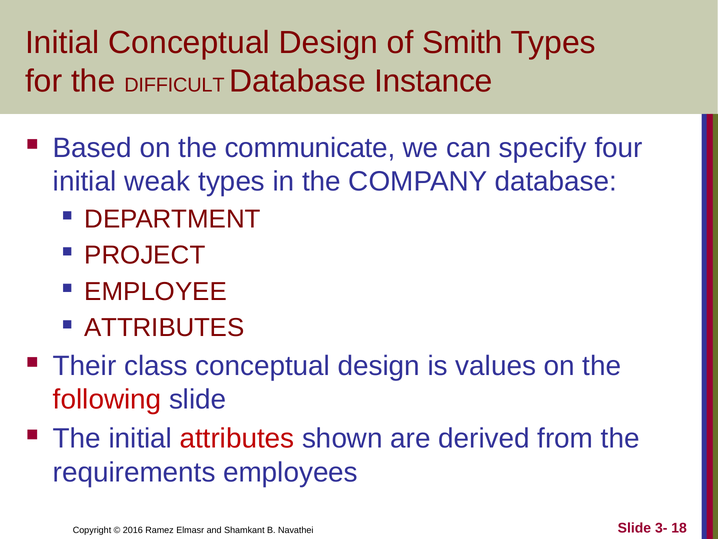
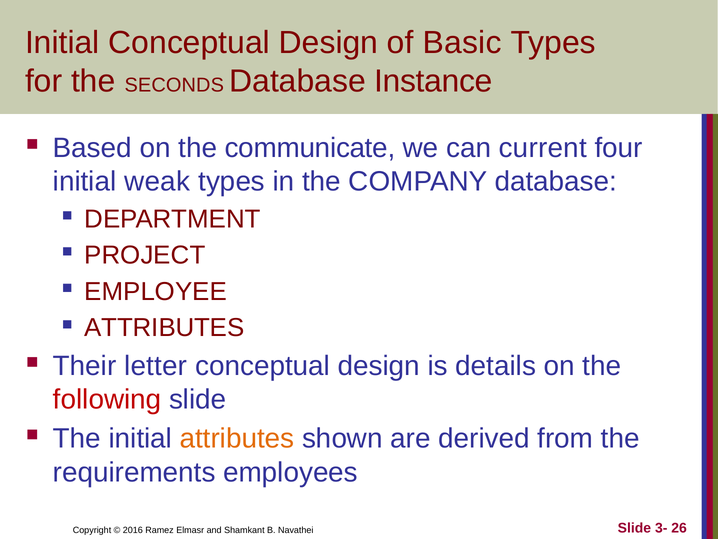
Smith: Smith -> Basic
DIFFICULT: DIFFICULT -> SECONDS
specify: specify -> current
class: class -> letter
values: values -> details
attributes at (237, 438) colour: red -> orange
18: 18 -> 26
